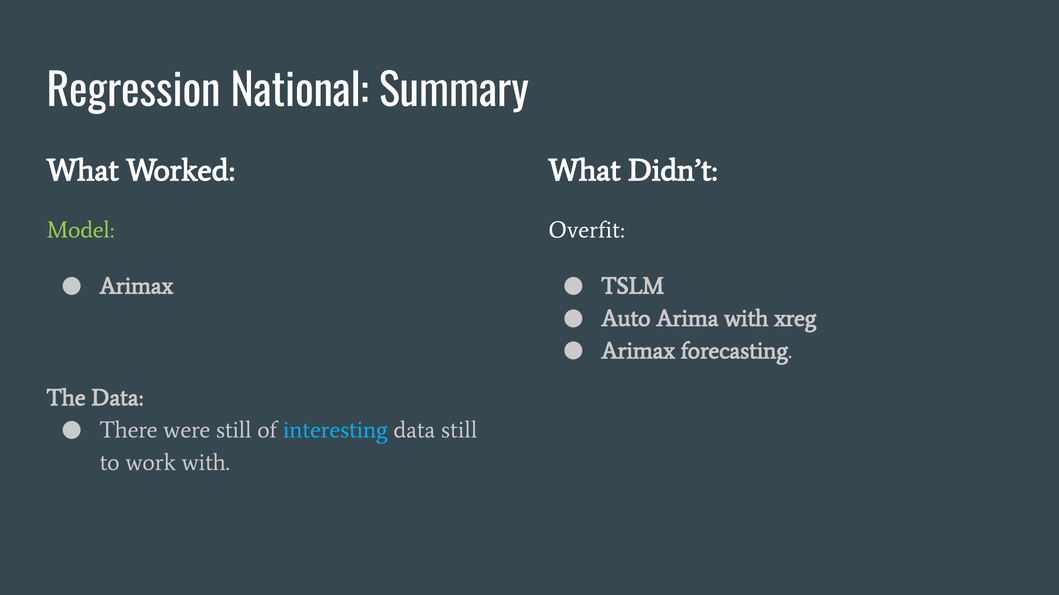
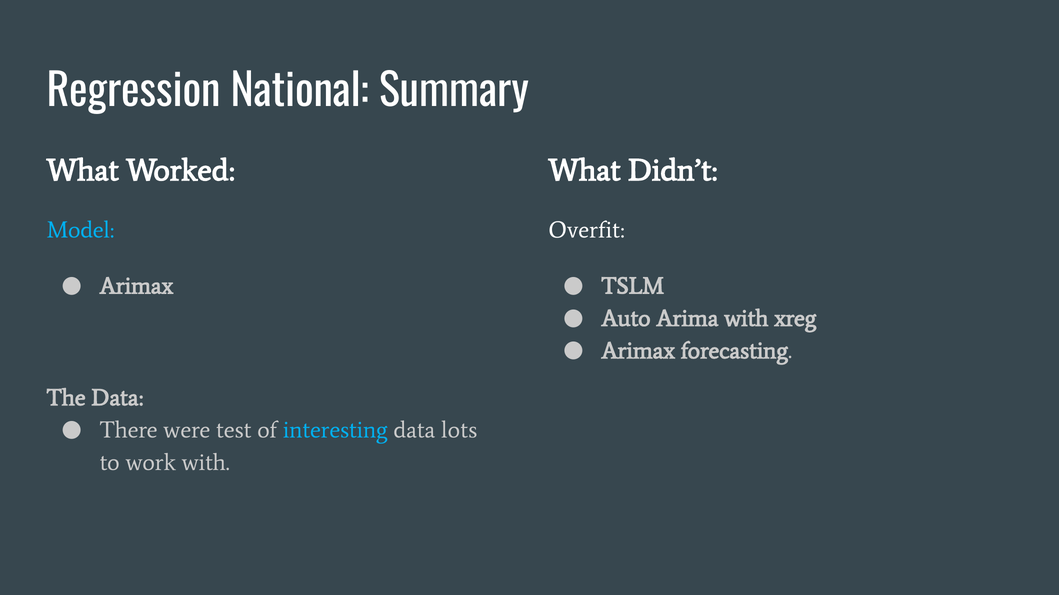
Model colour: light green -> light blue
were still: still -> test
data still: still -> lots
